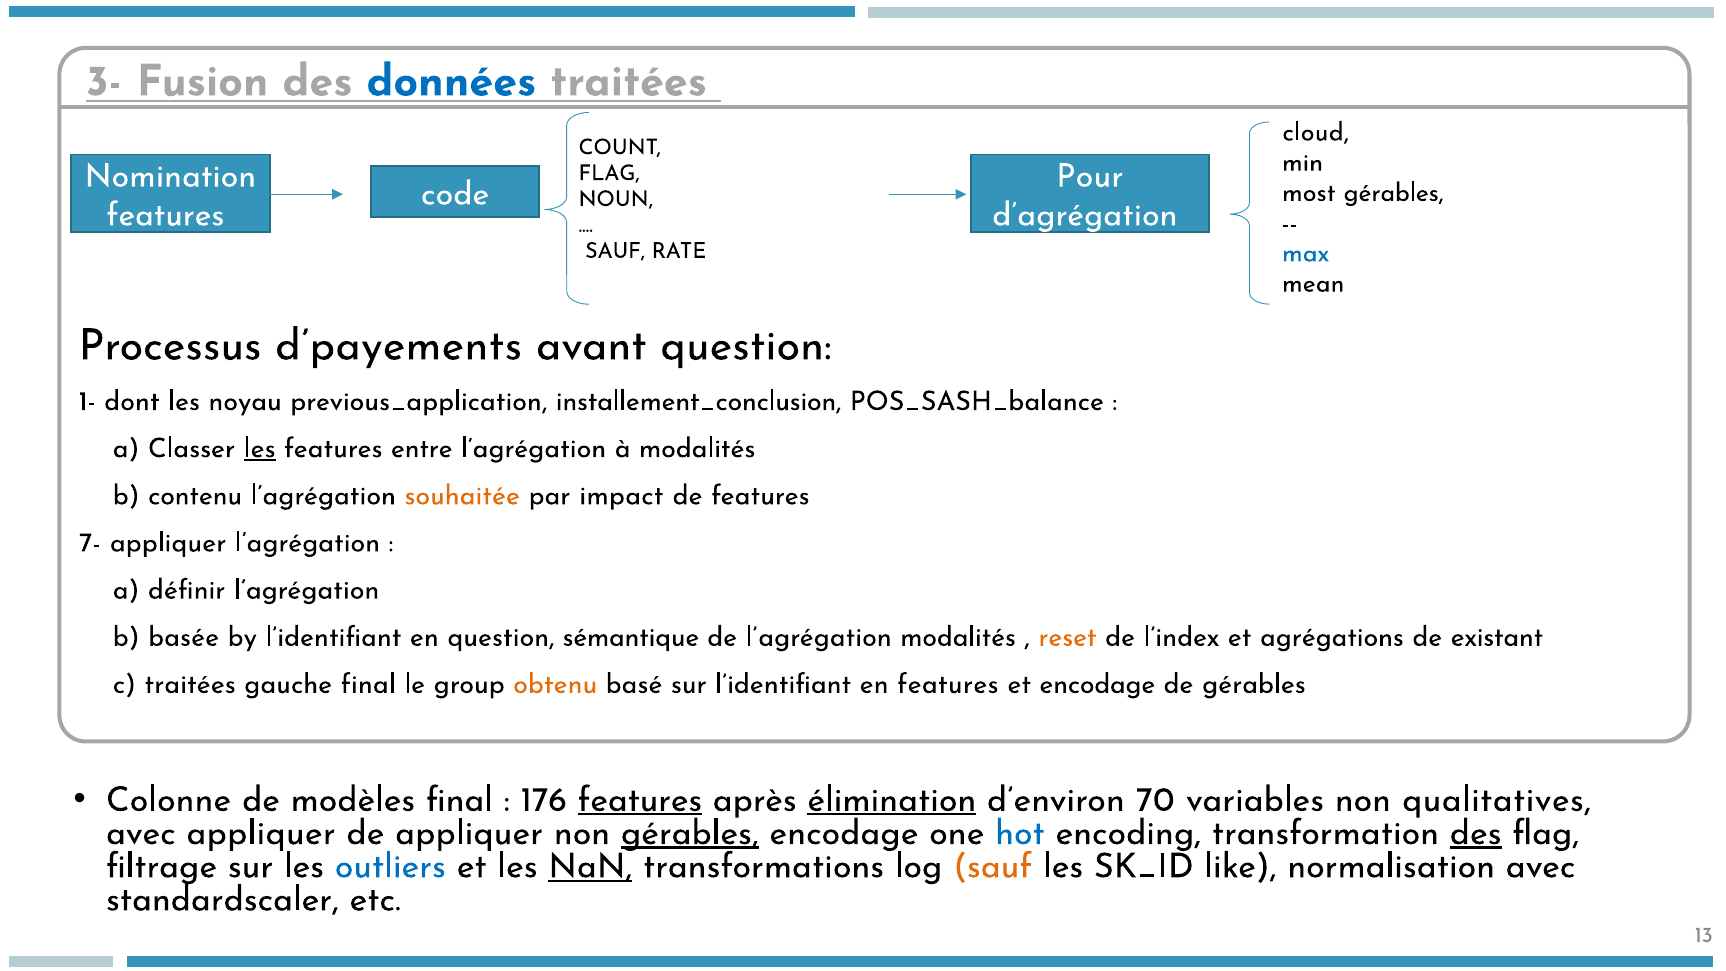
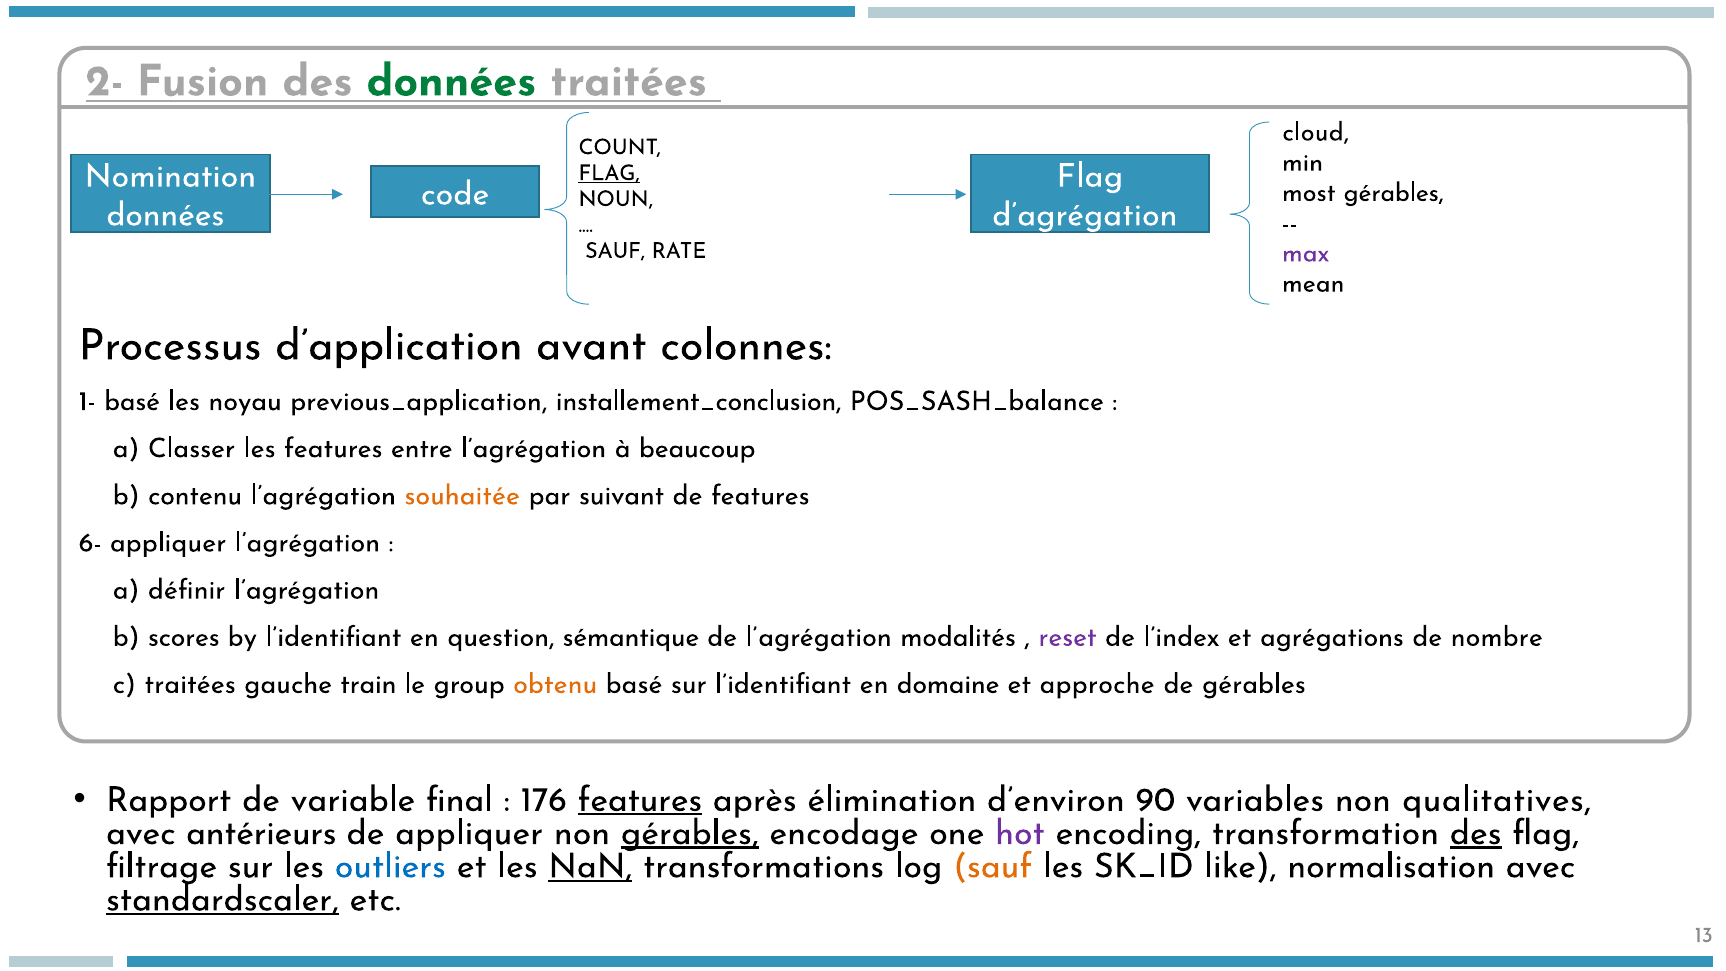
3-: 3- -> 2-
données at (451, 81) colour: blue -> green
Pour at (1090, 176): Pour -> Flag
FLAG at (609, 173) underline: none -> present
features at (165, 215): features -> données
max colour: blue -> purple
d’payements: d’payements -> d’application
avant question: question -> colonnes
1- dont: dont -> basé
les at (260, 448) underline: present -> none
à modalités: modalités -> beaucoup
impact: impact -> suivant
7-: 7- -> 6-
basée: basée -> scores
reset colour: orange -> purple
existant: existant -> nombre
gauche final: final -> train
en features: features -> domaine
et encodage: encodage -> approche
Colonne: Colonne -> Rapport
modèles: modèles -> variable
élimination underline: present -> none
70: 70 -> 90
avec appliquer: appliquer -> antérieurs
hot colour: blue -> purple
standardscaler underline: none -> present
